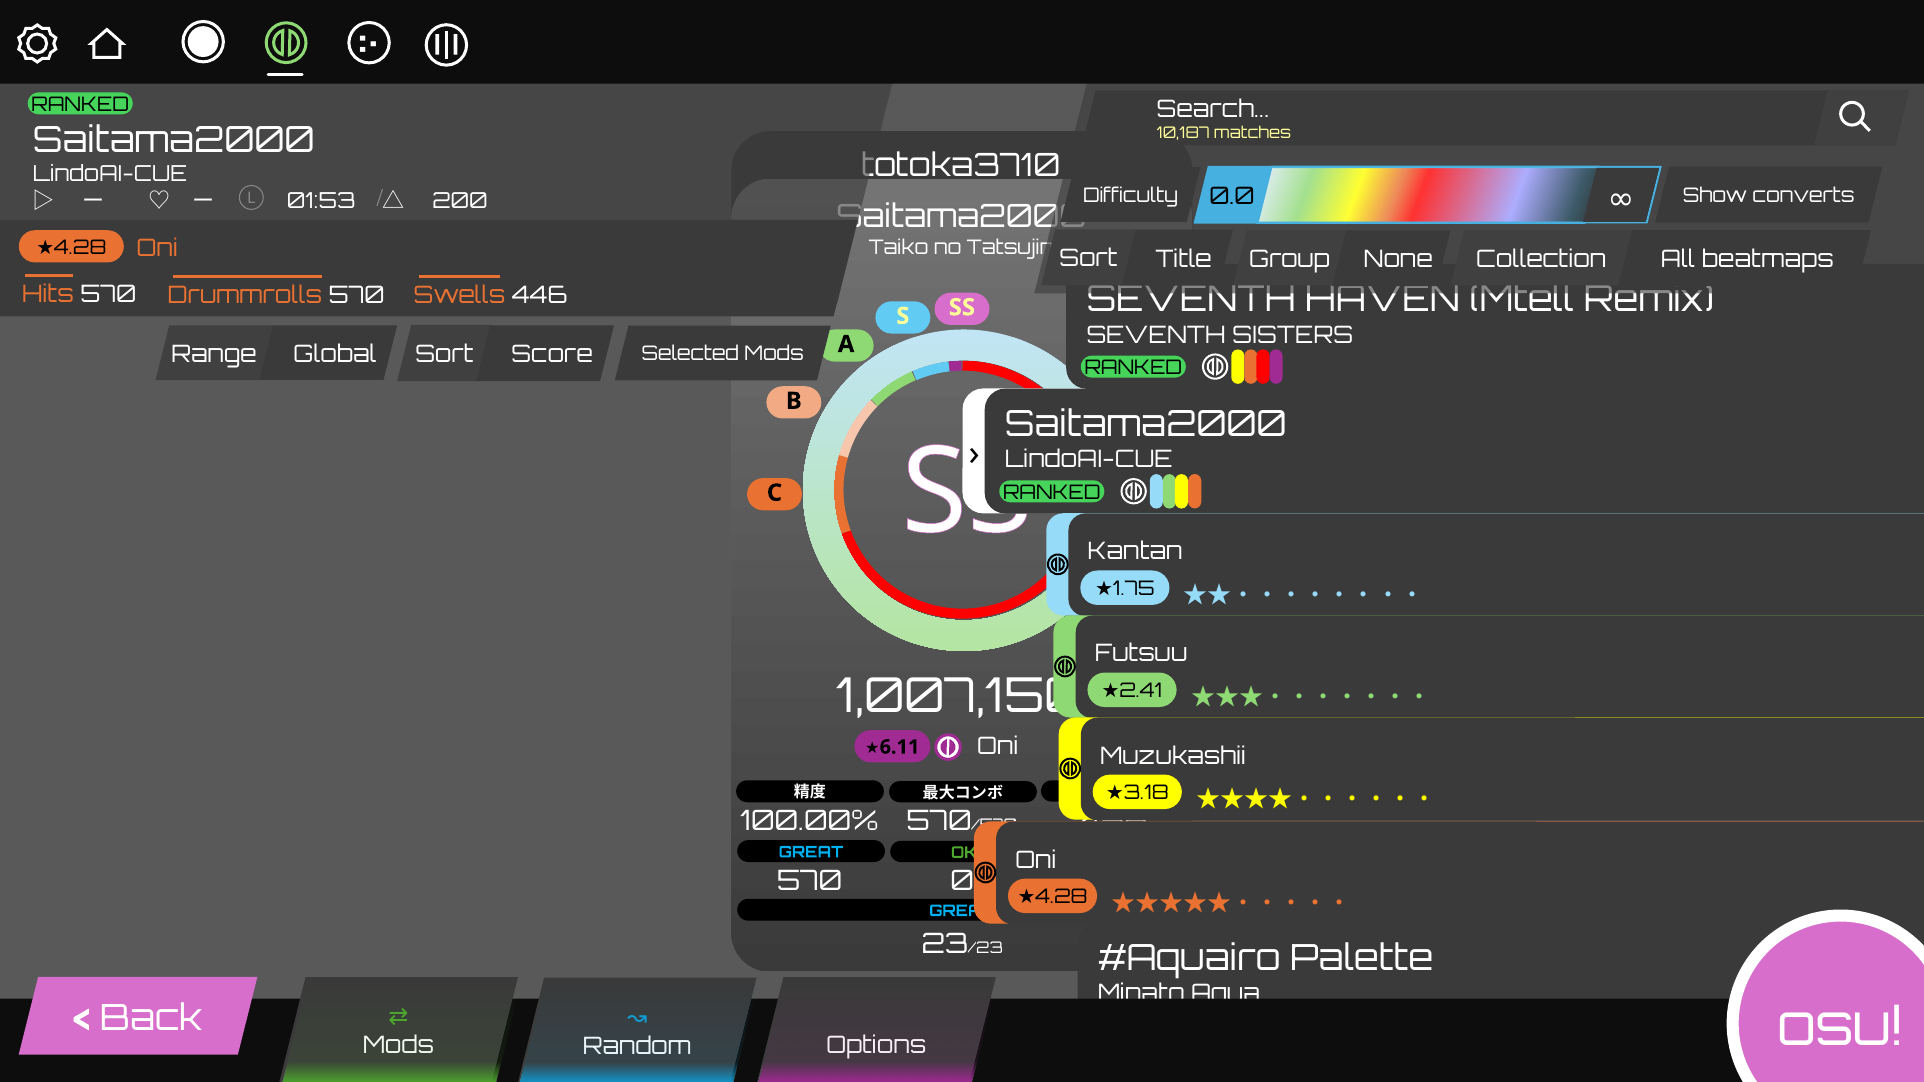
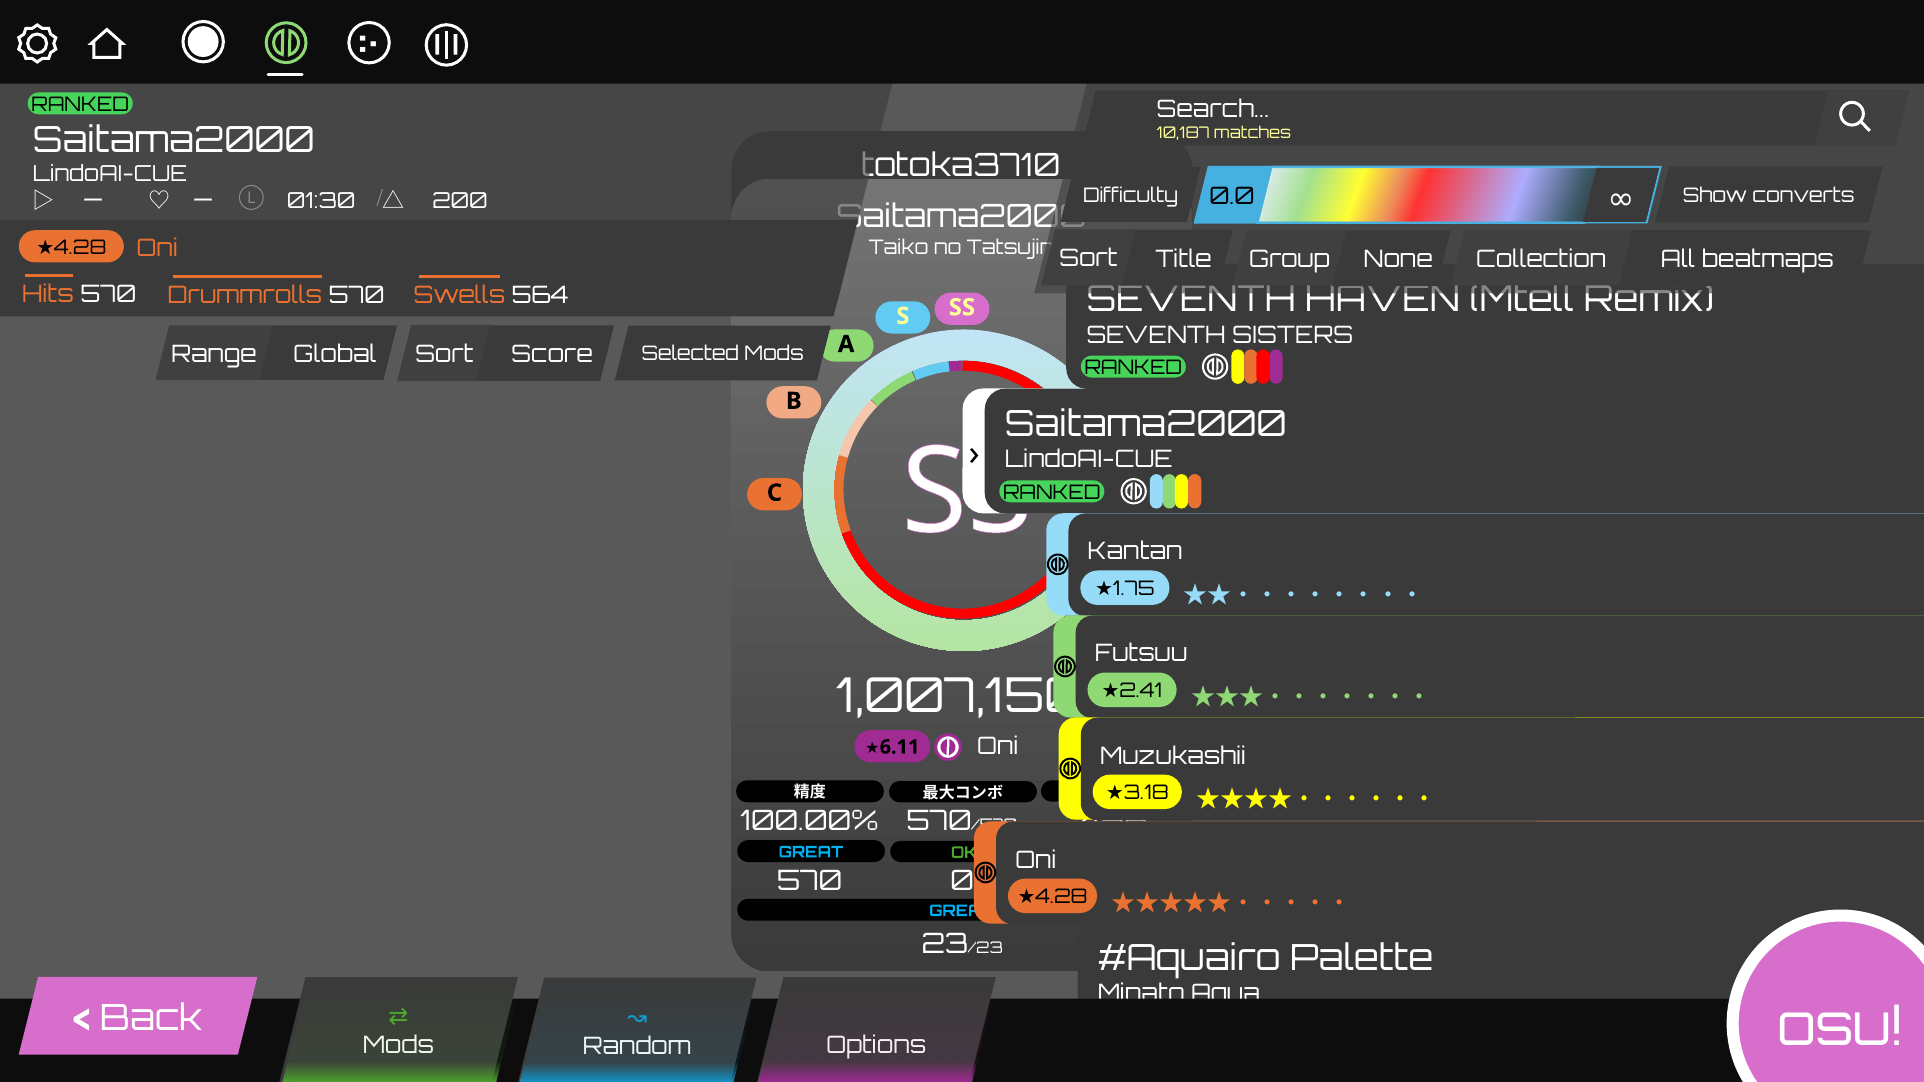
01:53: 01:53 -> 01:30
446: 446 -> 564
